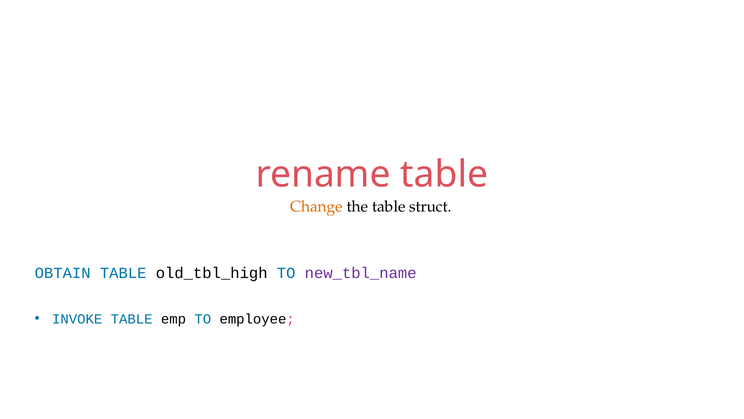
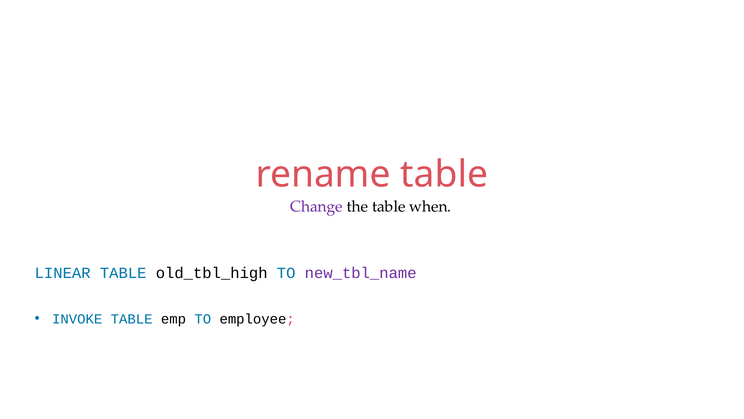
Change colour: orange -> purple
struct: struct -> when
OBTAIN: OBTAIN -> LINEAR
